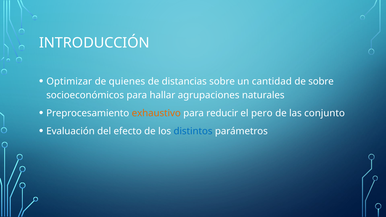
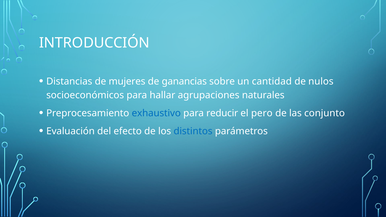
Optimizar: Optimizar -> Distancias
quienes: quienes -> mujeres
distancias: distancias -> ganancias
de sobre: sobre -> nulos
exhaustivo colour: orange -> blue
